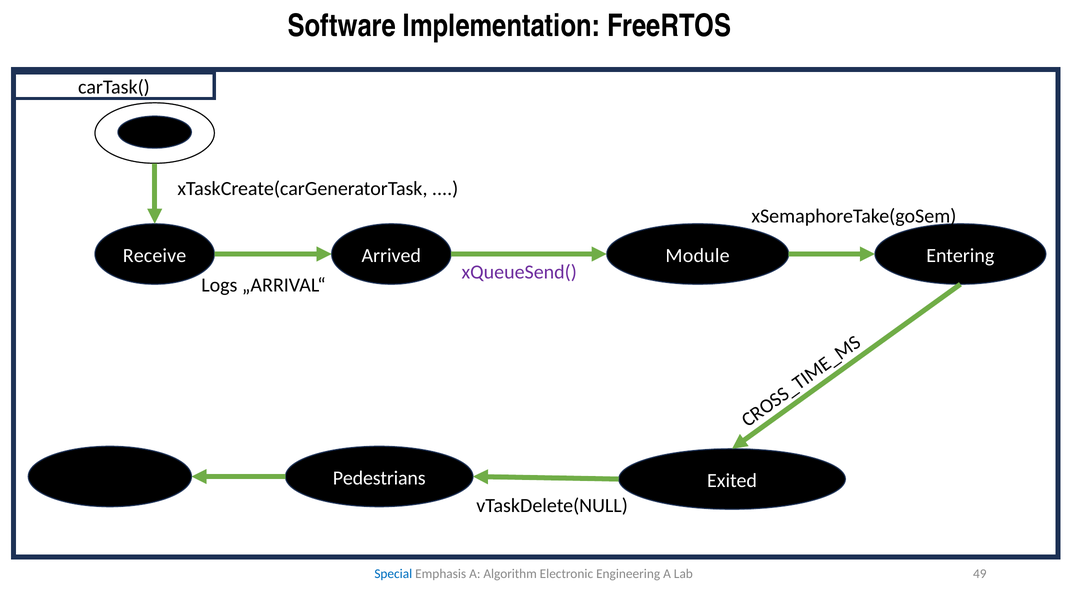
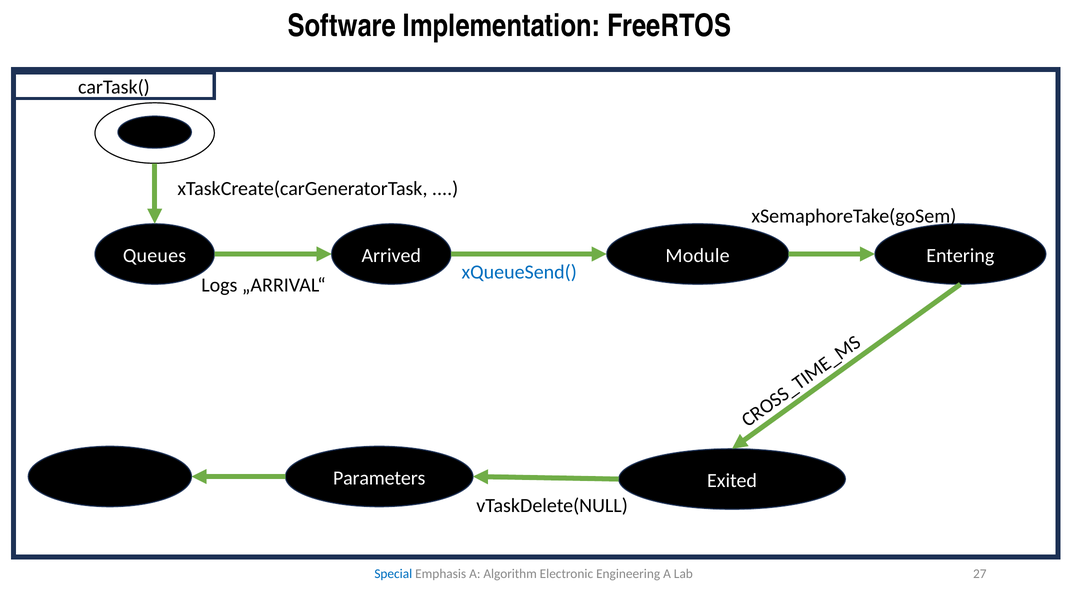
Receive: Receive -> Queues
xQueueSend( colour: purple -> blue
Pedestrians: Pedestrians -> Parameters
49: 49 -> 27
